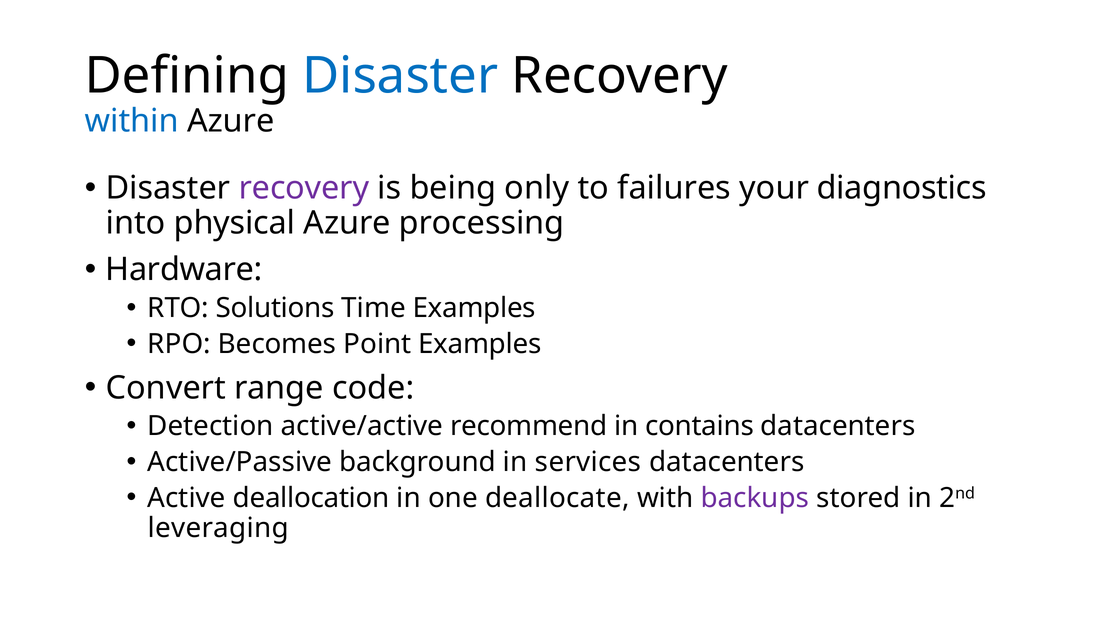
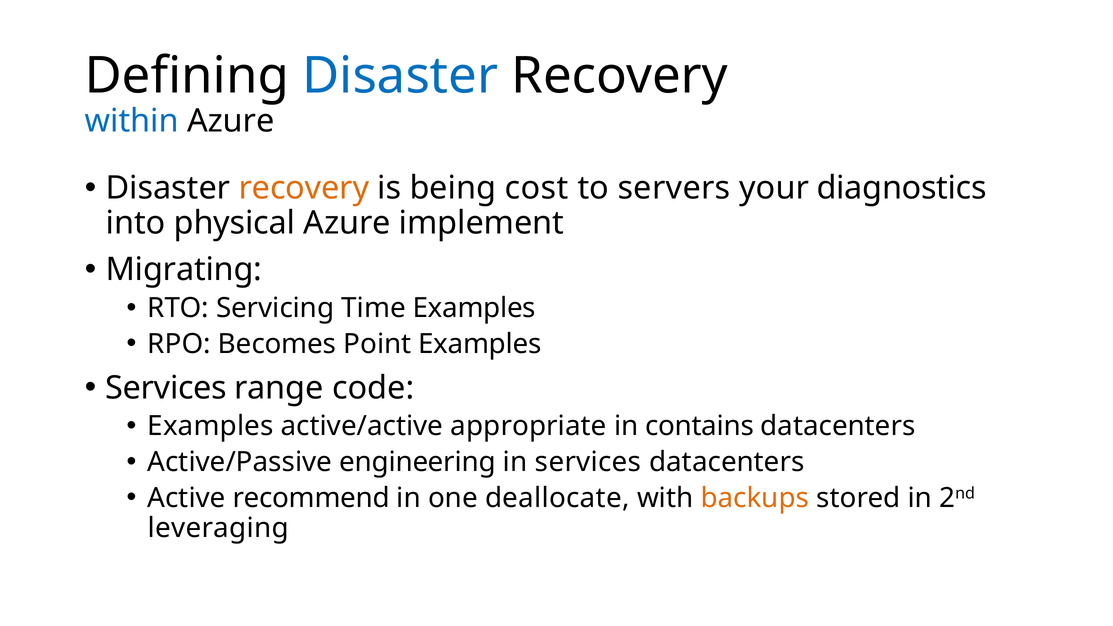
recovery at (304, 188) colour: purple -> orange
only: only -> cost
failures: failures -> servers
processing: processing -> implement
Hardware: Hardware -> Migrating
Solutions: Solutions -> Servicing
Convert at (166, 388): Convert -> Services
Detection at (211, 426): Detection -> Examples
recommend: recommend -> appropriate
background: background -> engineering
deallocation: deallocation -> recommend
backups colour: purple -> orange
